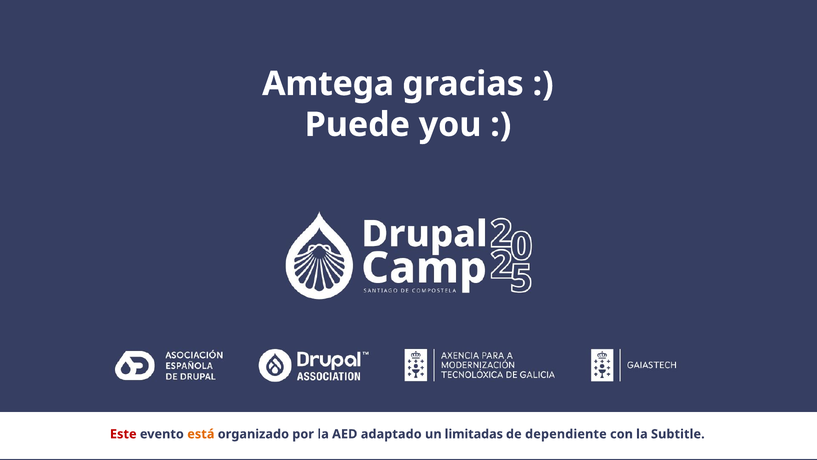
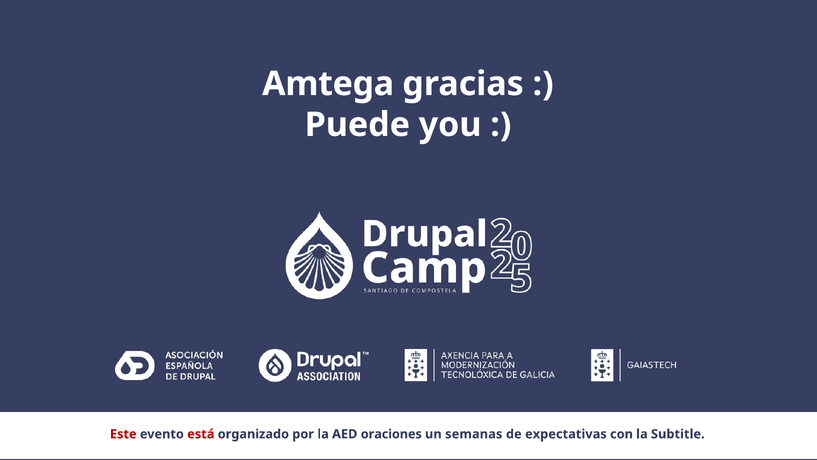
está colour: orange -> red
adaptado: adaptado -> oraciones
limitadas: limitadas -> semanas
dependiente: dependiente -> expectativas
